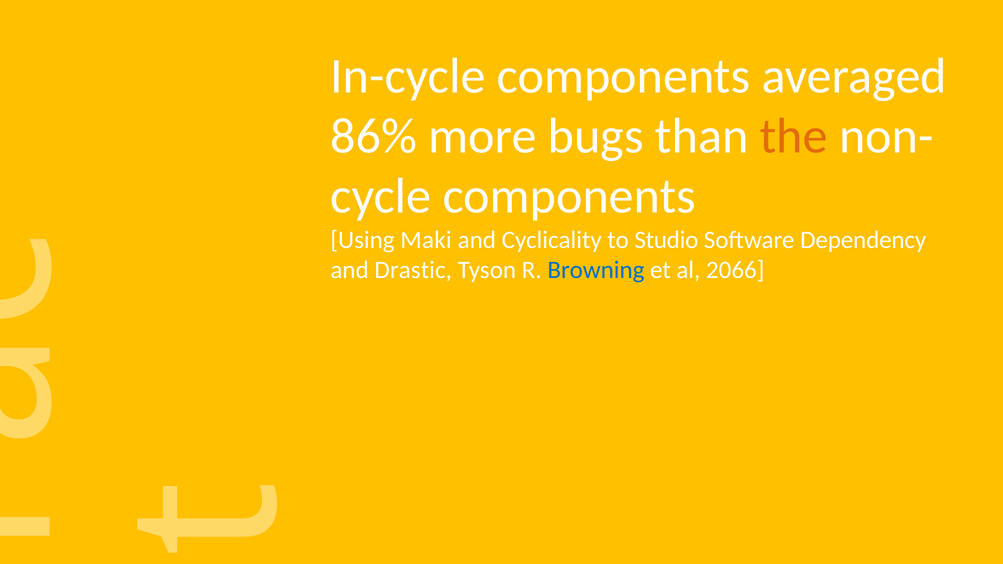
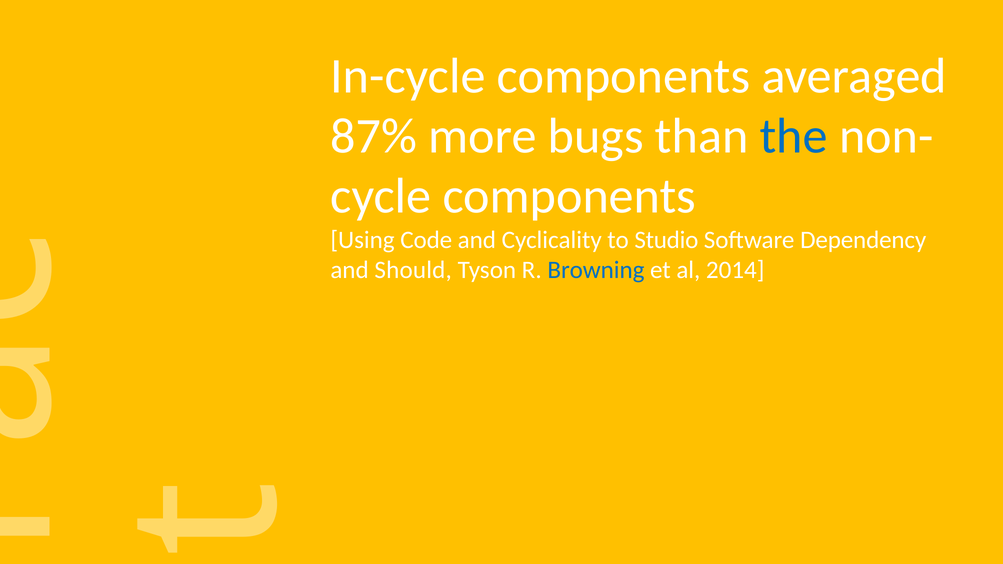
86%: 86% -> 87%
the colour: orange -> blue
Maki: Maki -> Code
Drastic: Drastic -> Should
2066: 2066 -> 2014
